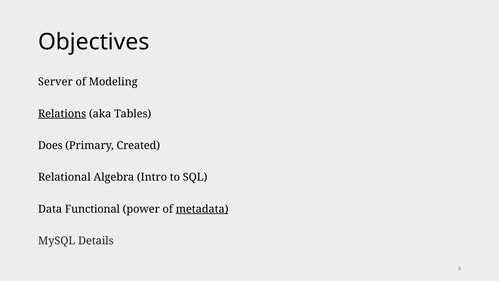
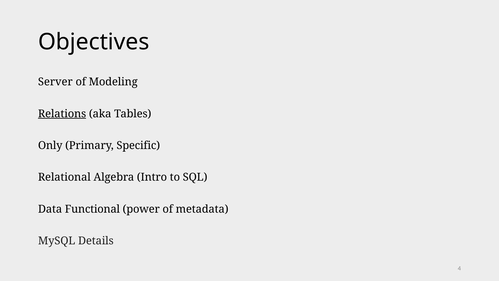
Does: Does -> Only
Created: Created -> Specific
metadata underline: present -> none
